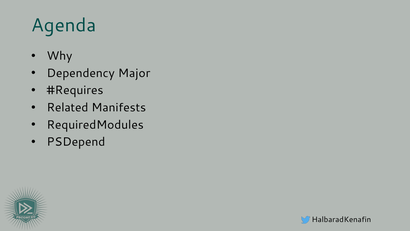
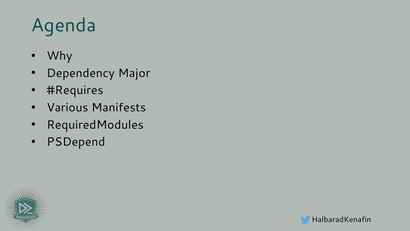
Related: Related -> Various
